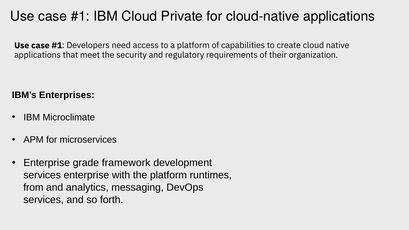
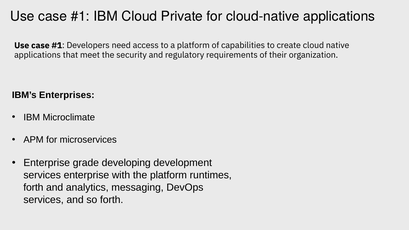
framework: framework -> developing
from at (33, 188): from -> forth
